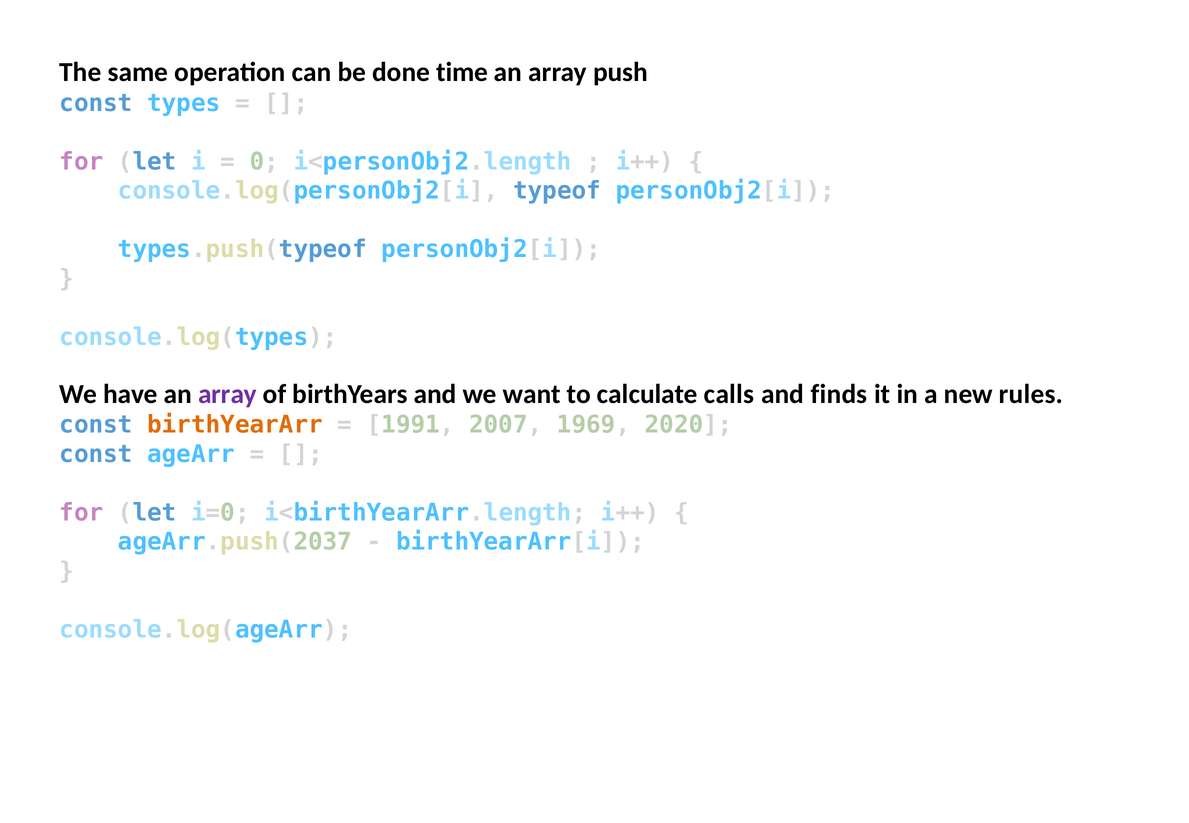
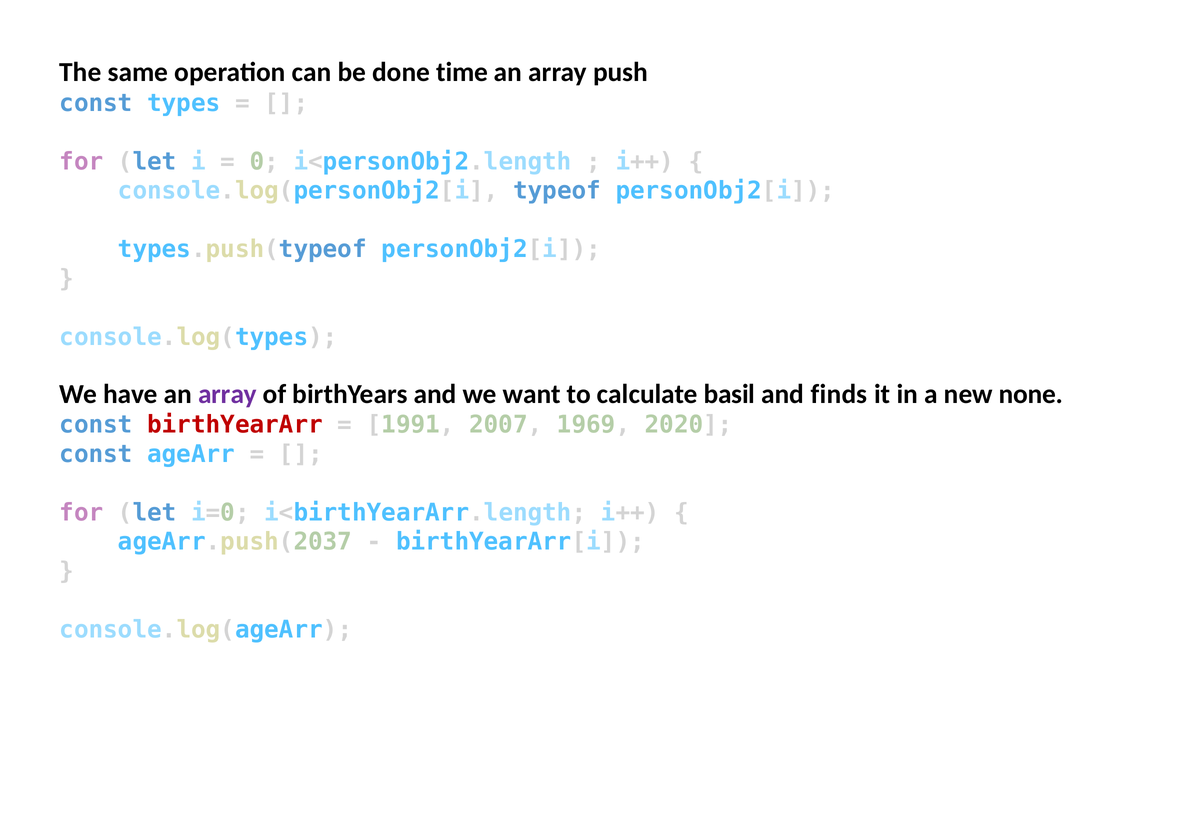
calls: calls -> basil
rules: rules -> none
birthYearArr colour: orange -> red
